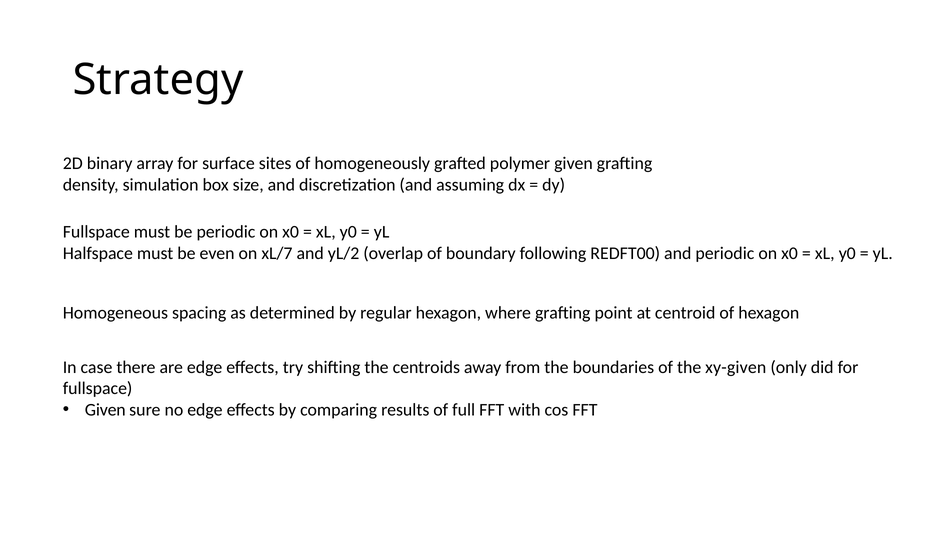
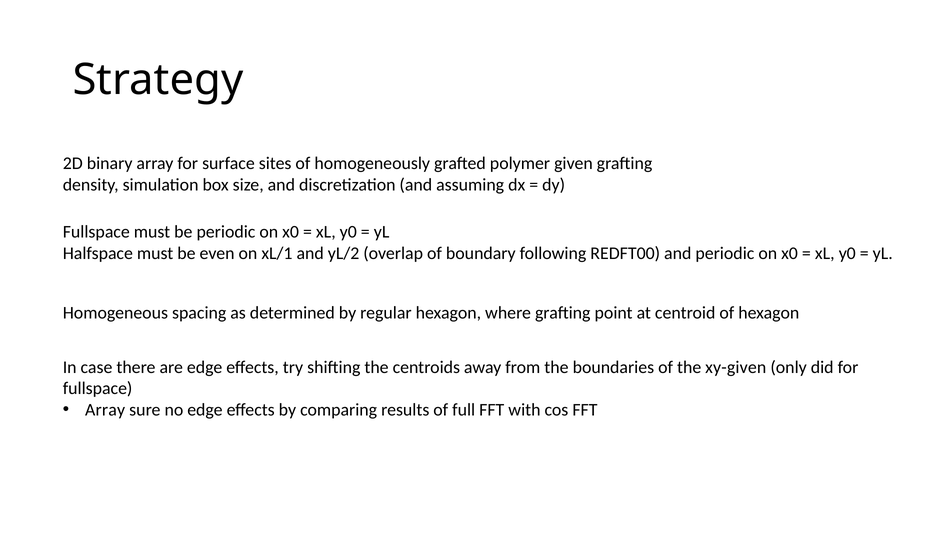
xL/7: xL/7 -> xL/1
Given at (105, 410): Given -> Array
